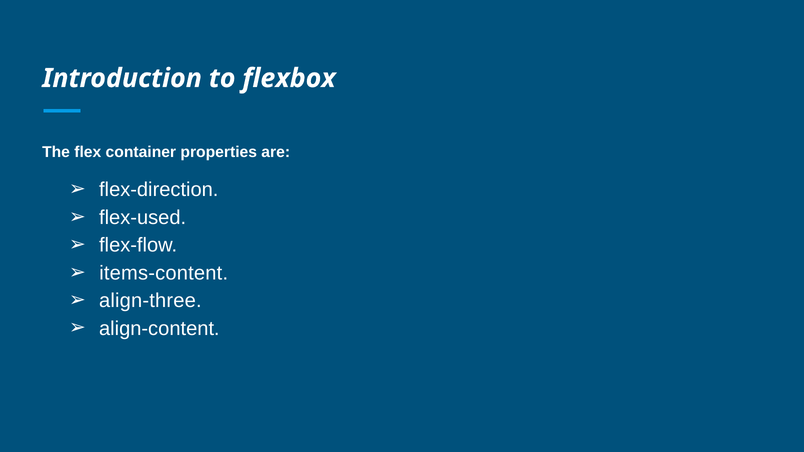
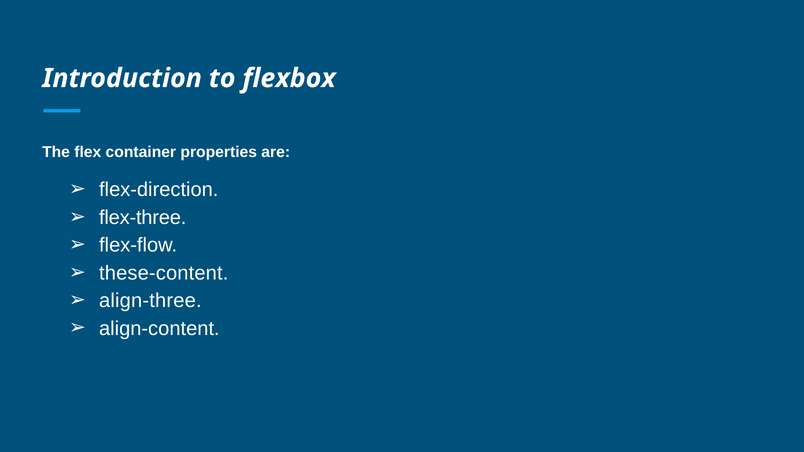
flex-used: flex-used -> flex-three
items-content: items-content -> these-content
